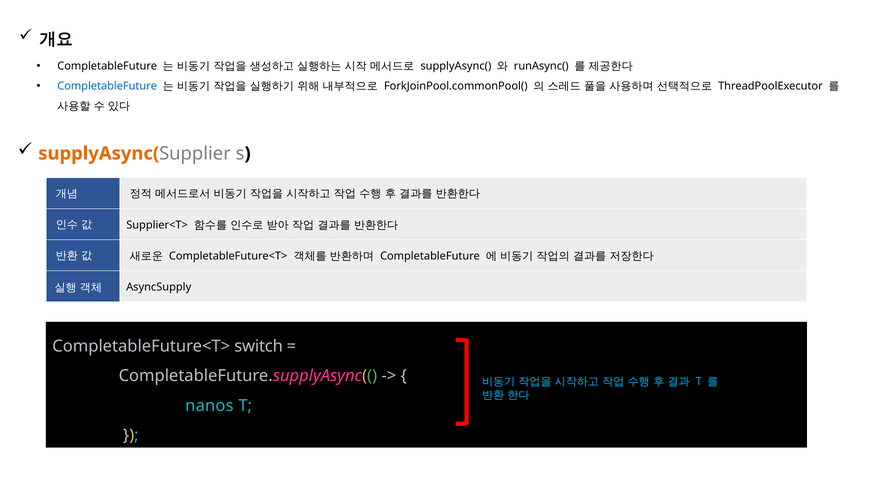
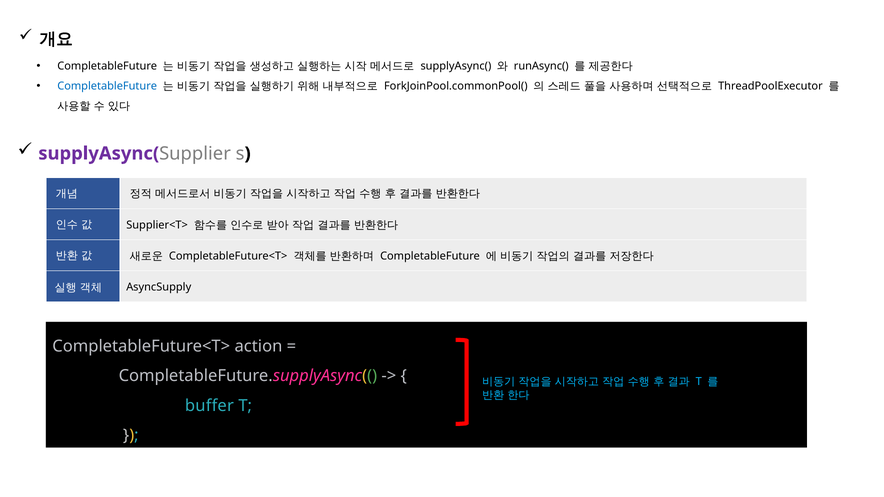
supplyAsync( at (99, 154) colour: orange -> purple
switch: switch -> action
nanos: nanos -> buffer
